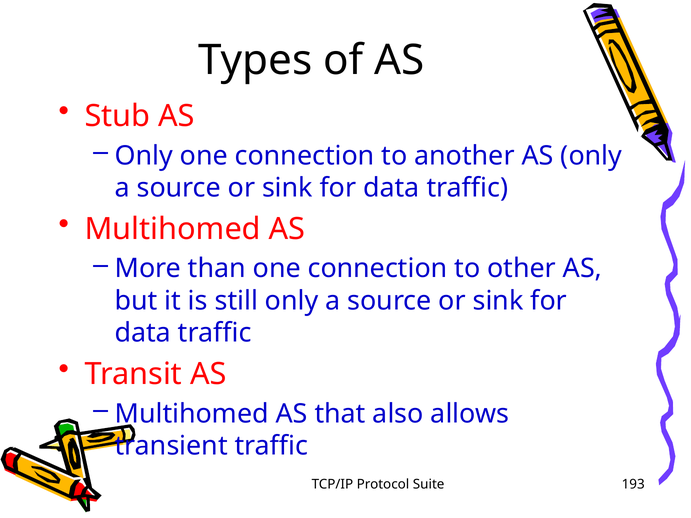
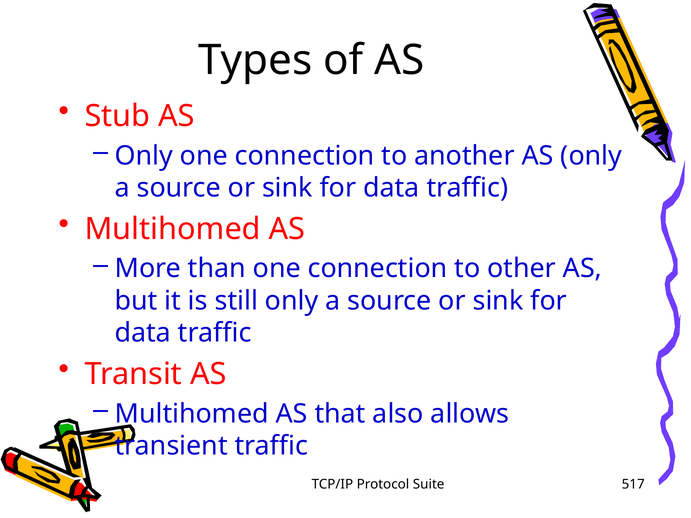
193: 193 -> 517
